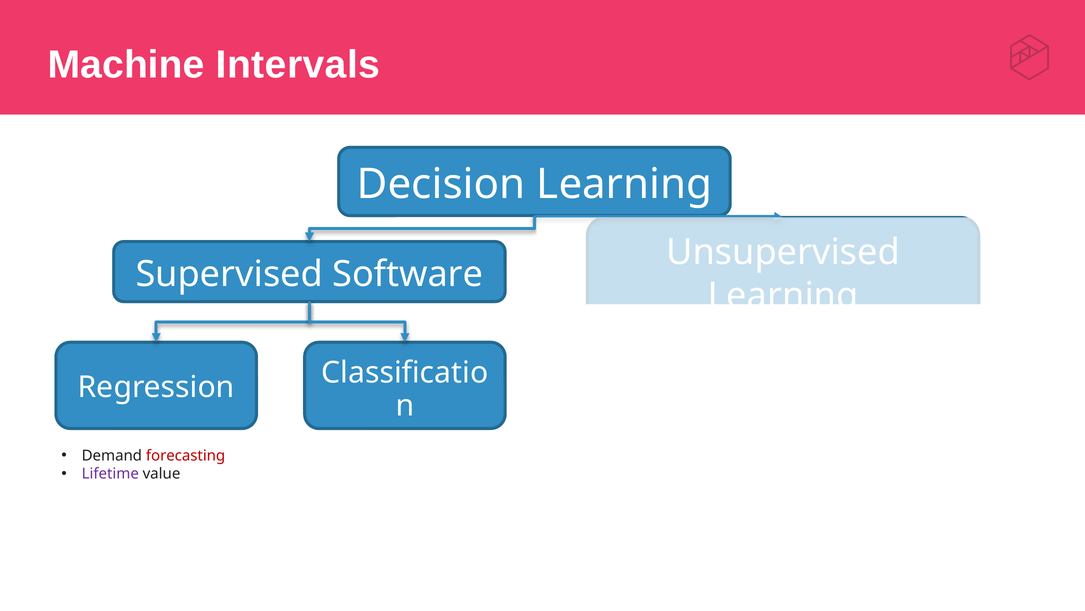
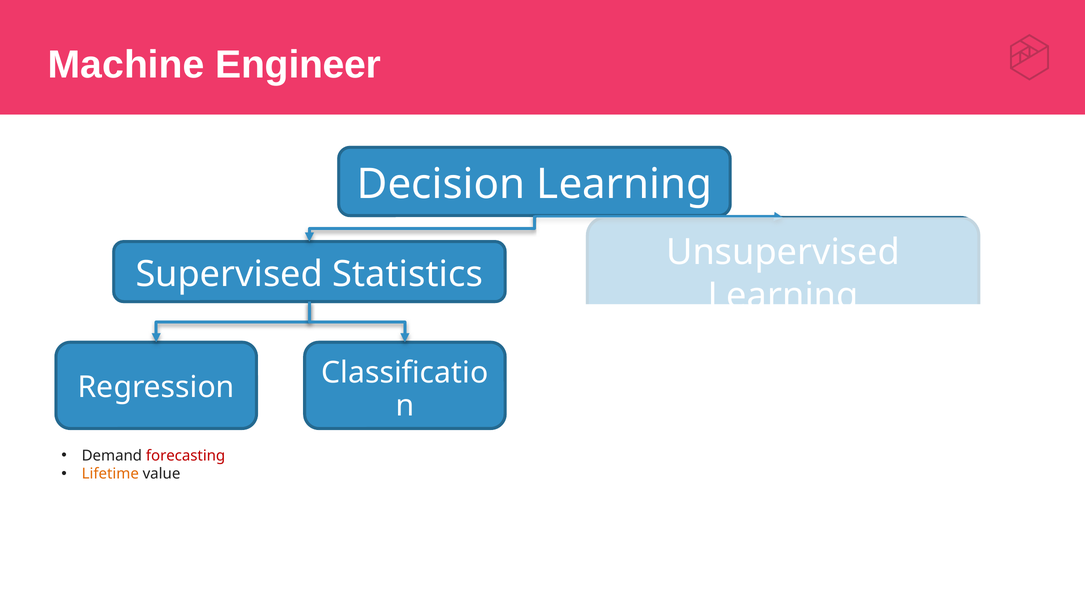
Intervals: Intervals -> Engineer
Software: Software -> Statistics
Lifetime colour: purple -> orange
